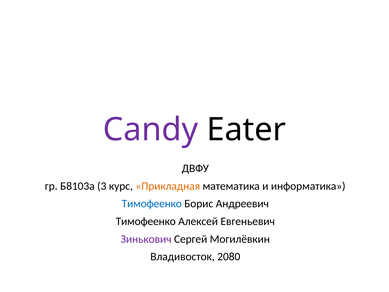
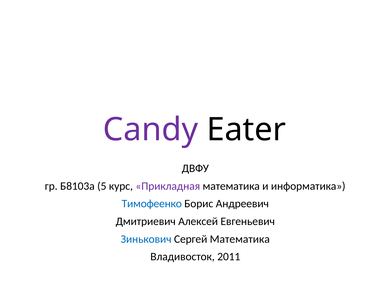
3: 3 -> 5
Прикладная colour: orange -> purple
Тимофеенко at (146, 221): Тимофеенко -> Дмитриевич
Зинькович colour: purple -> blue
Сергей Могилёвкин: Могилёвкин -> Математика
2080: 2080 -> 2011
